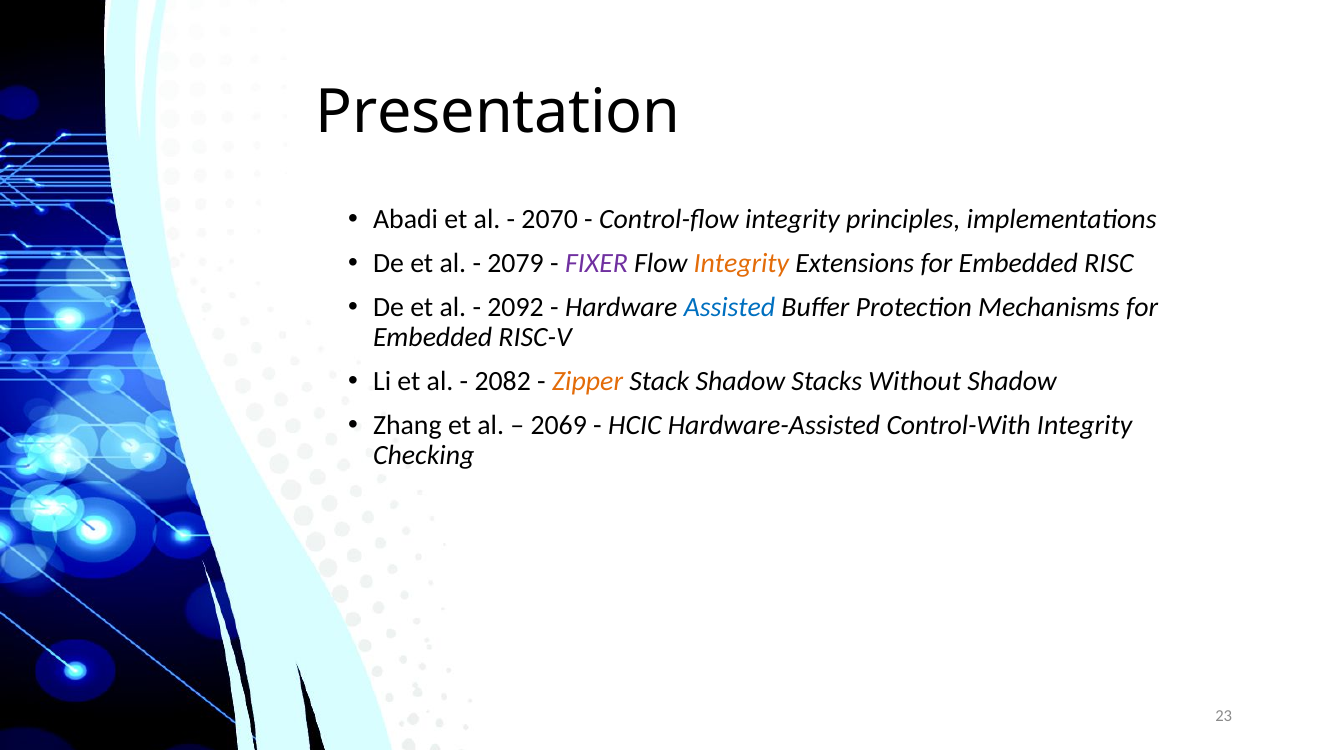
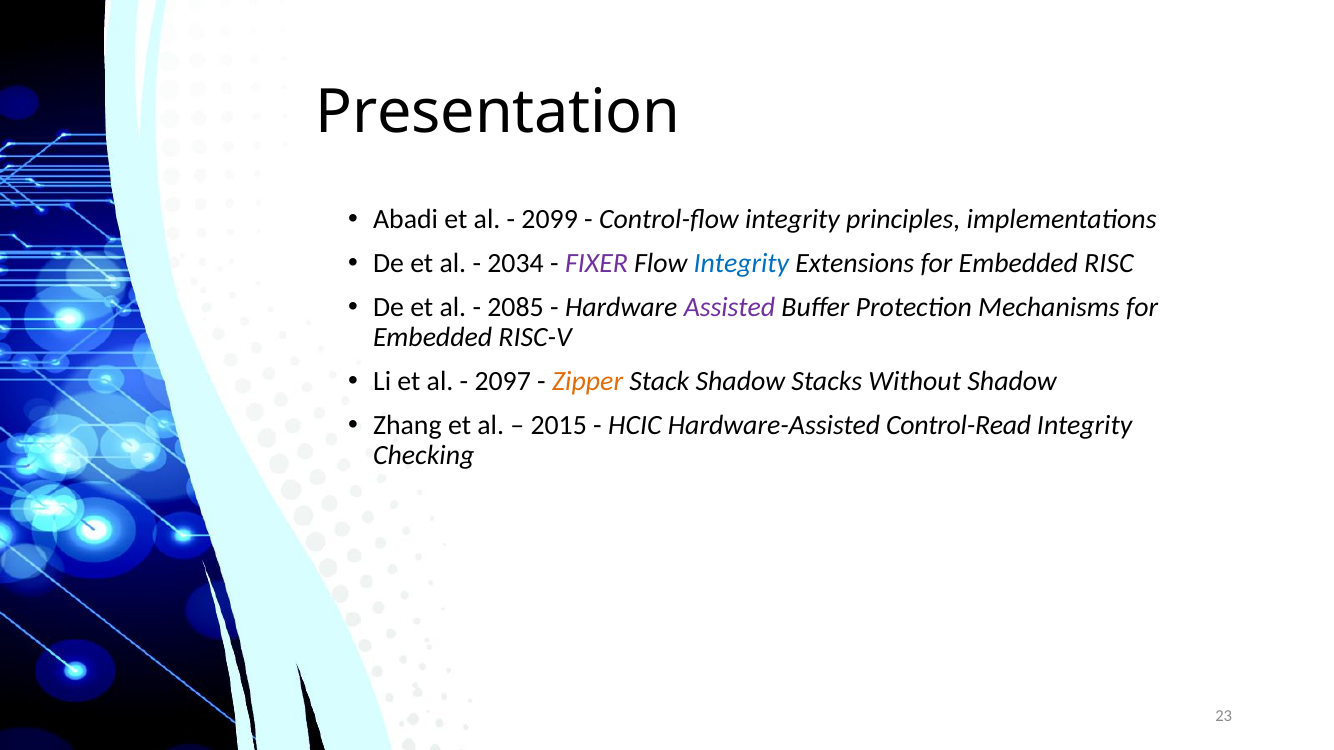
2070: 2070 -> 2099
2079: 2079 -> 2034
Integrity at (741, 264) colour: orange -> blue
2092: 2092 -> 2085
Assisted colour: blue -> purple
2082: 2082 -> 2097
2069: 2069 -> 2015
Control-With: Control-With -> Control-Read
